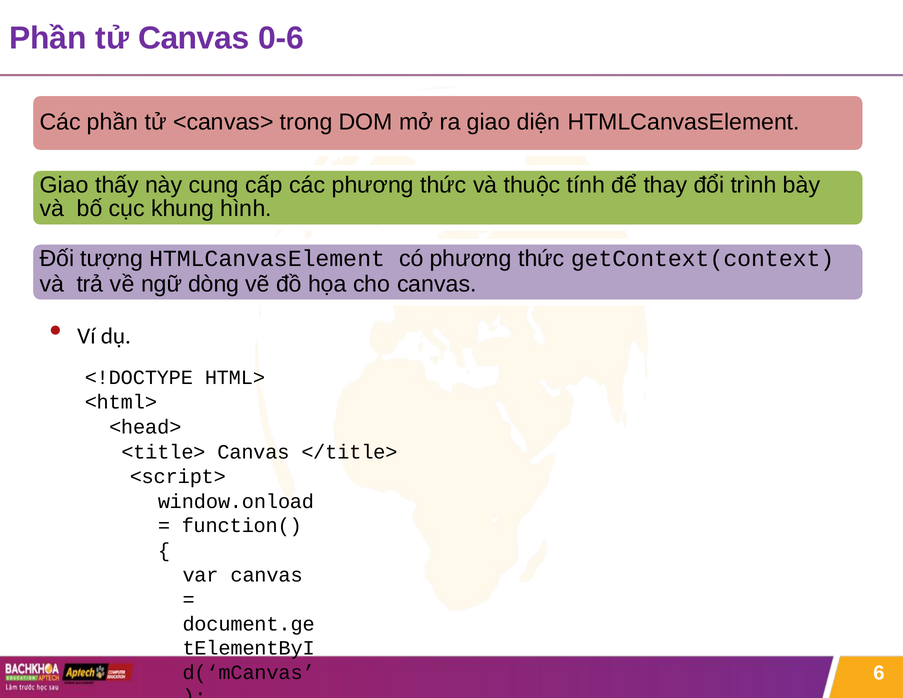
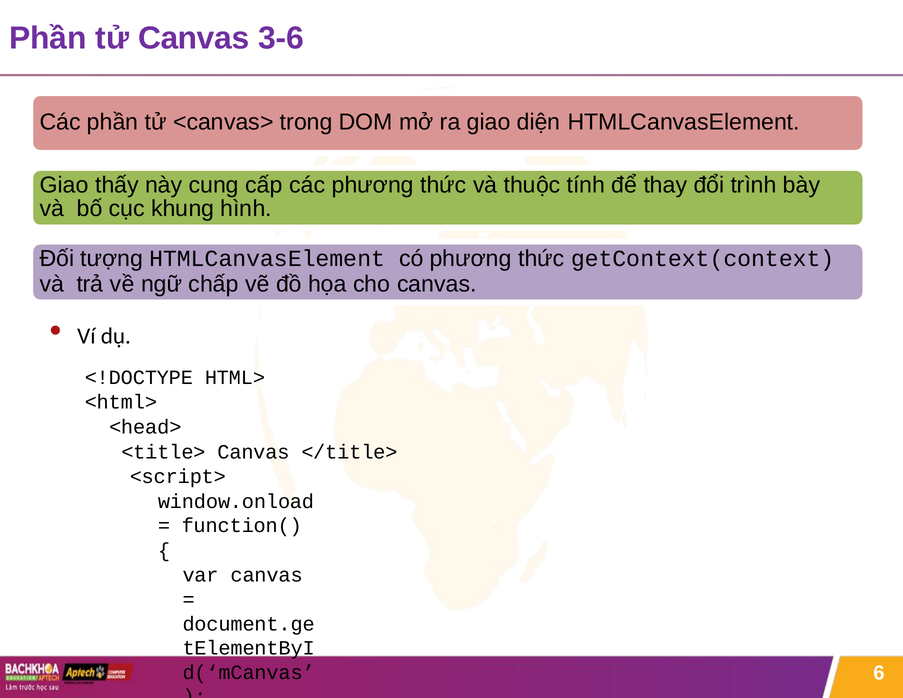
0-6: 0-6 -> 3-6
dòng: dòng -> chấp
